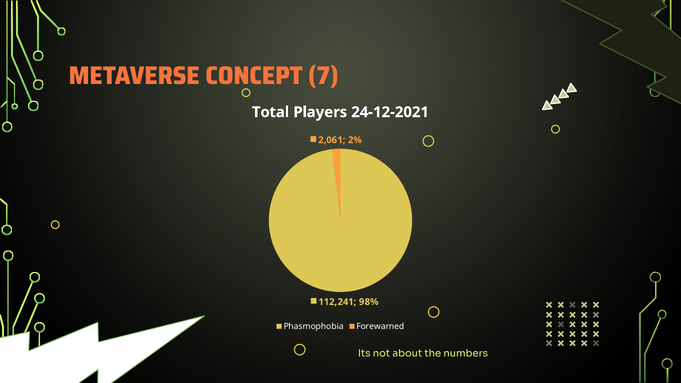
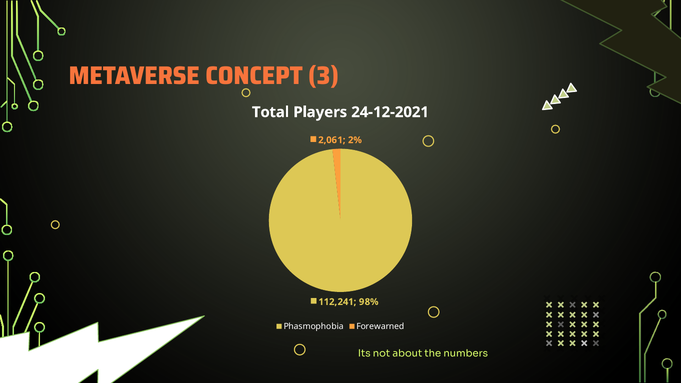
7: 7 -> 3
